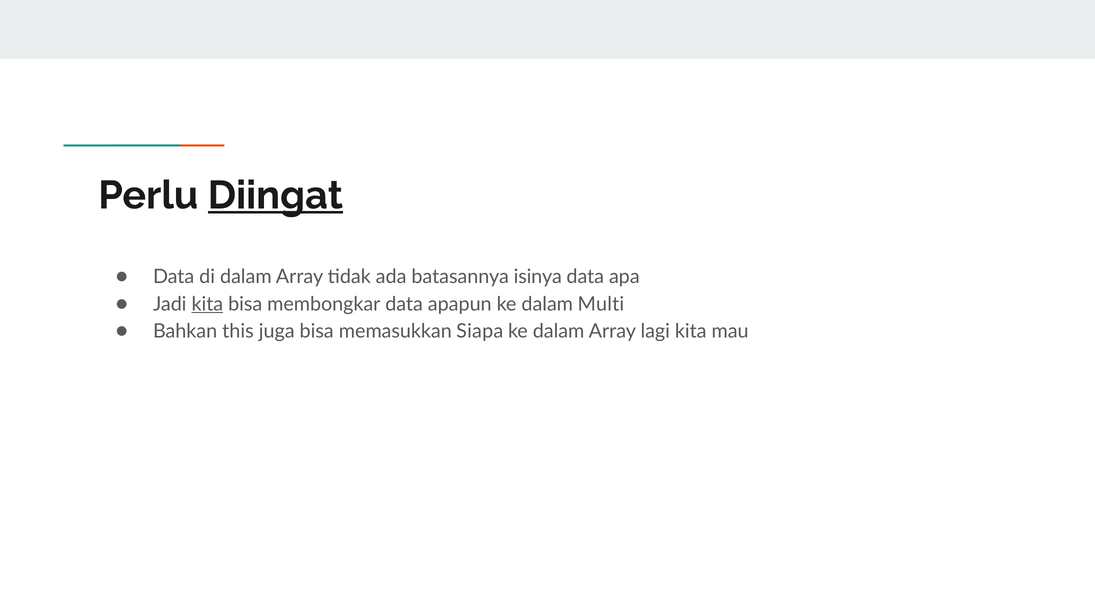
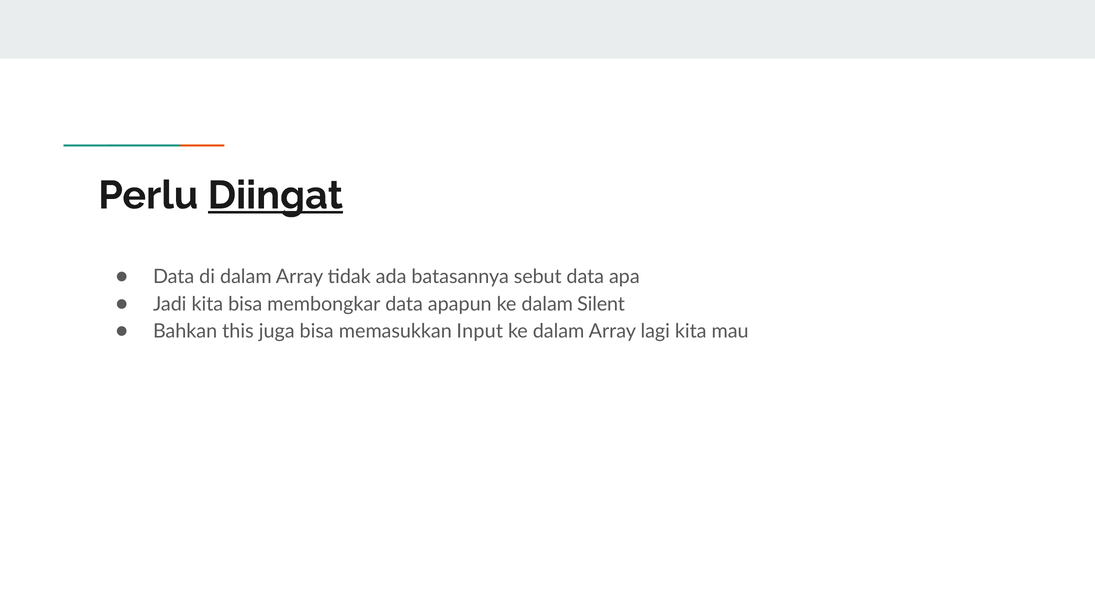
isinya: isinya -> sebut
kita at (207, 304) underline: present -> none
Multi: Multi -> Silent
Siapa: Siapa -> Input
